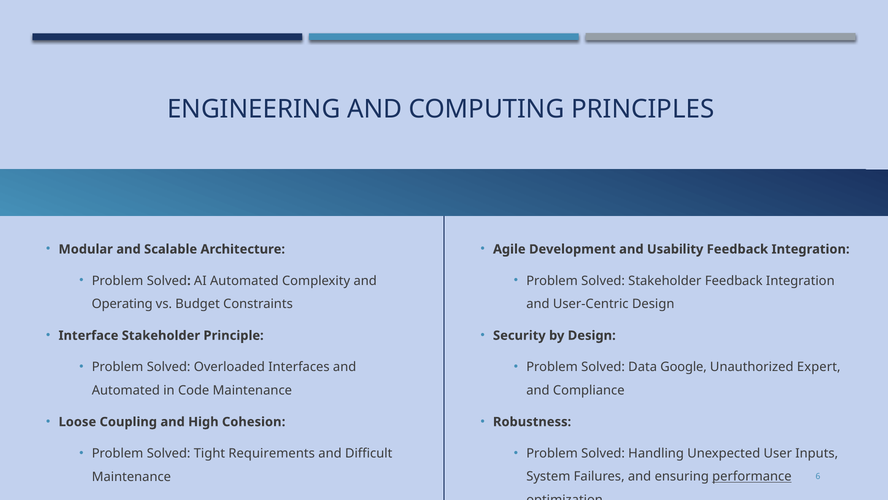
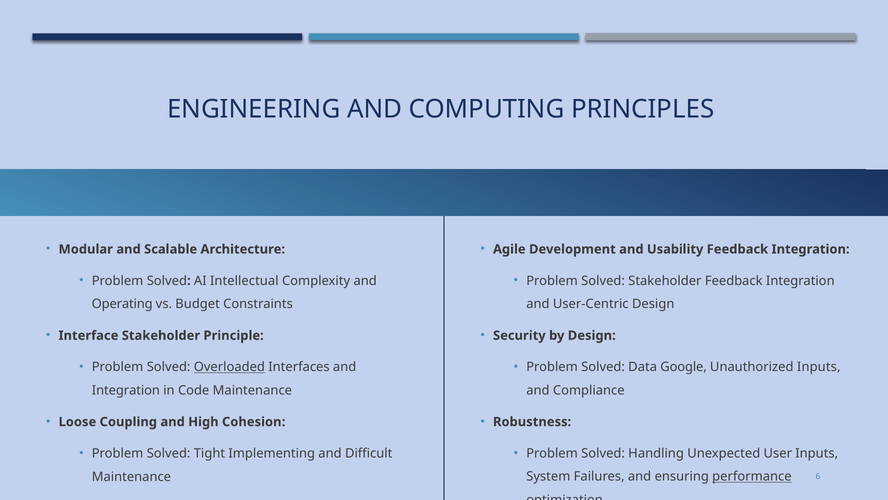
AI Automated: Automated -> Intellectual
Overloaded underline: none -> present
Unauthorized Expert: Expert -> Inputs
Automated at (126, 390): Automated -> Integration
Requirements: Requirements -> Implementing
